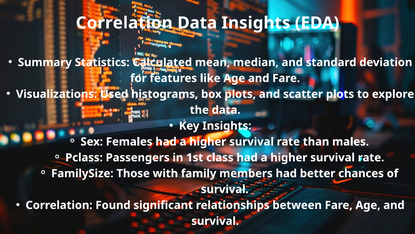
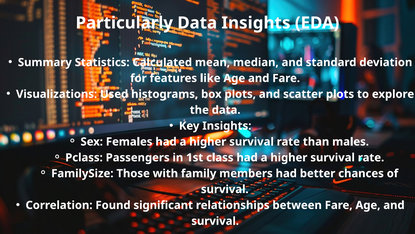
Correlation at (124, 23): Correlation -> Particularly
